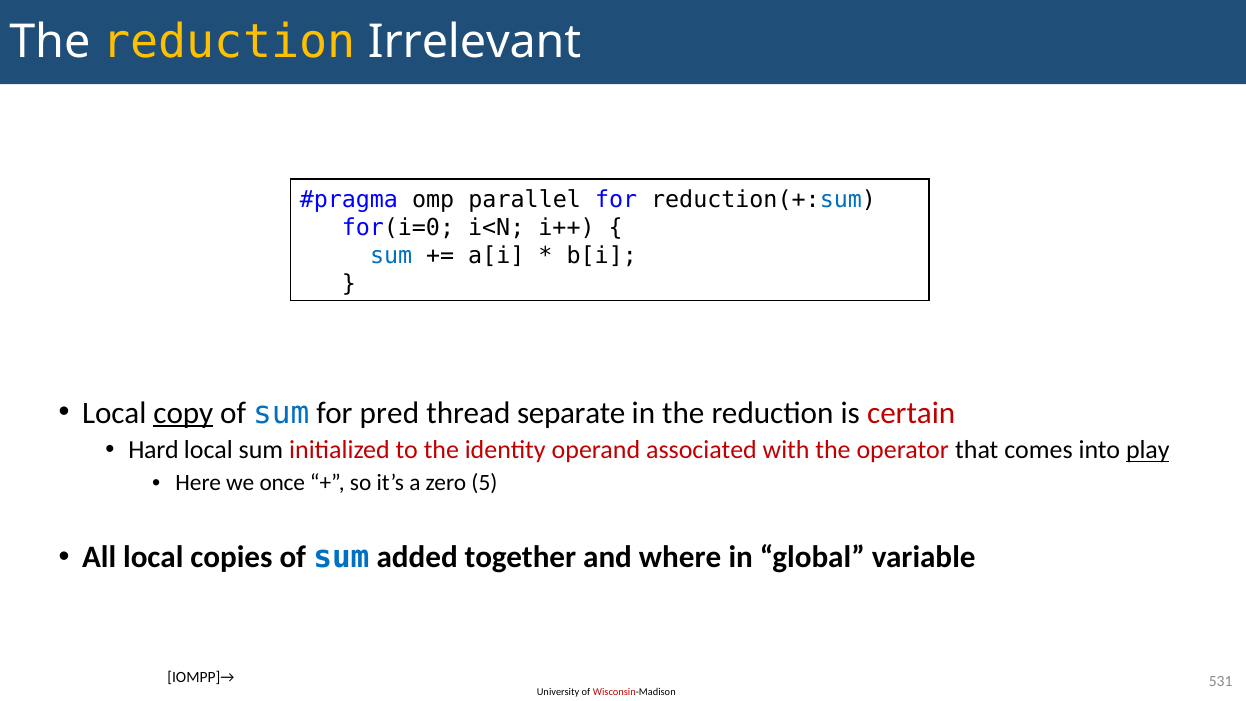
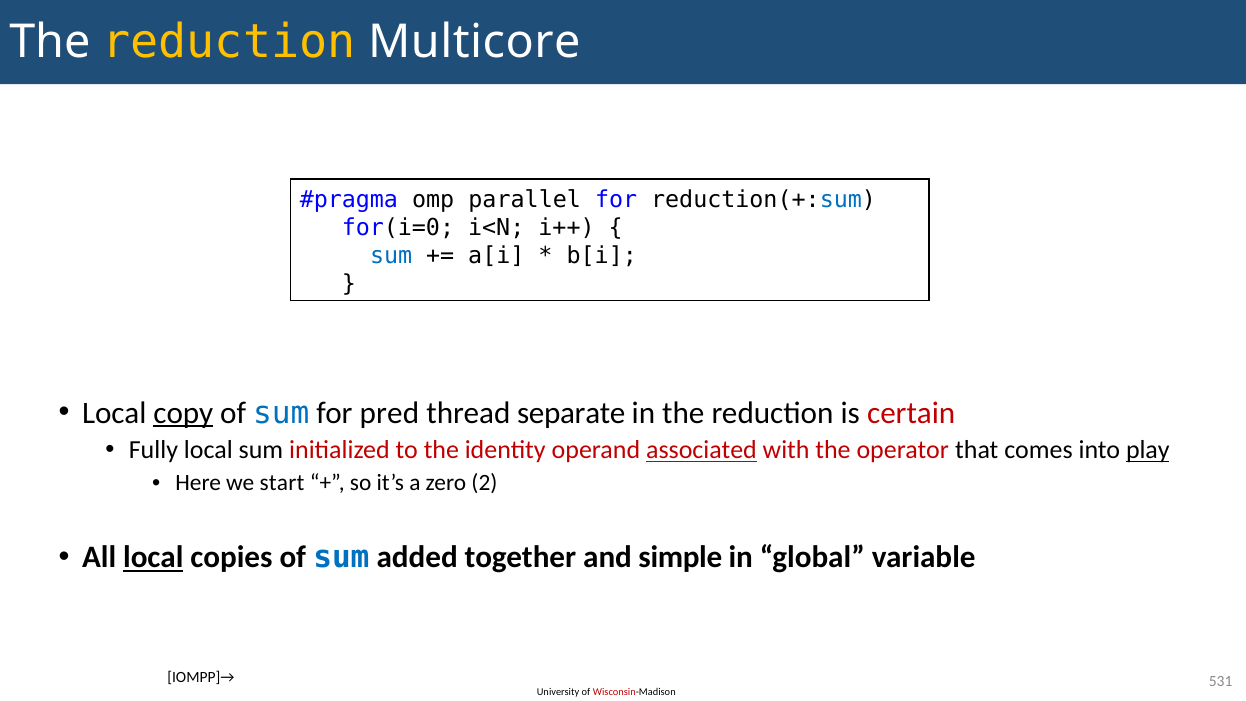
Irrelevant: Irrelevant -> Multicore
Hard: Hard -> Fully
associated underline: none -> present
once: once -> start
5: 5 -> 2
local at (153, 557) underline: none -> present
where: where -> simple
